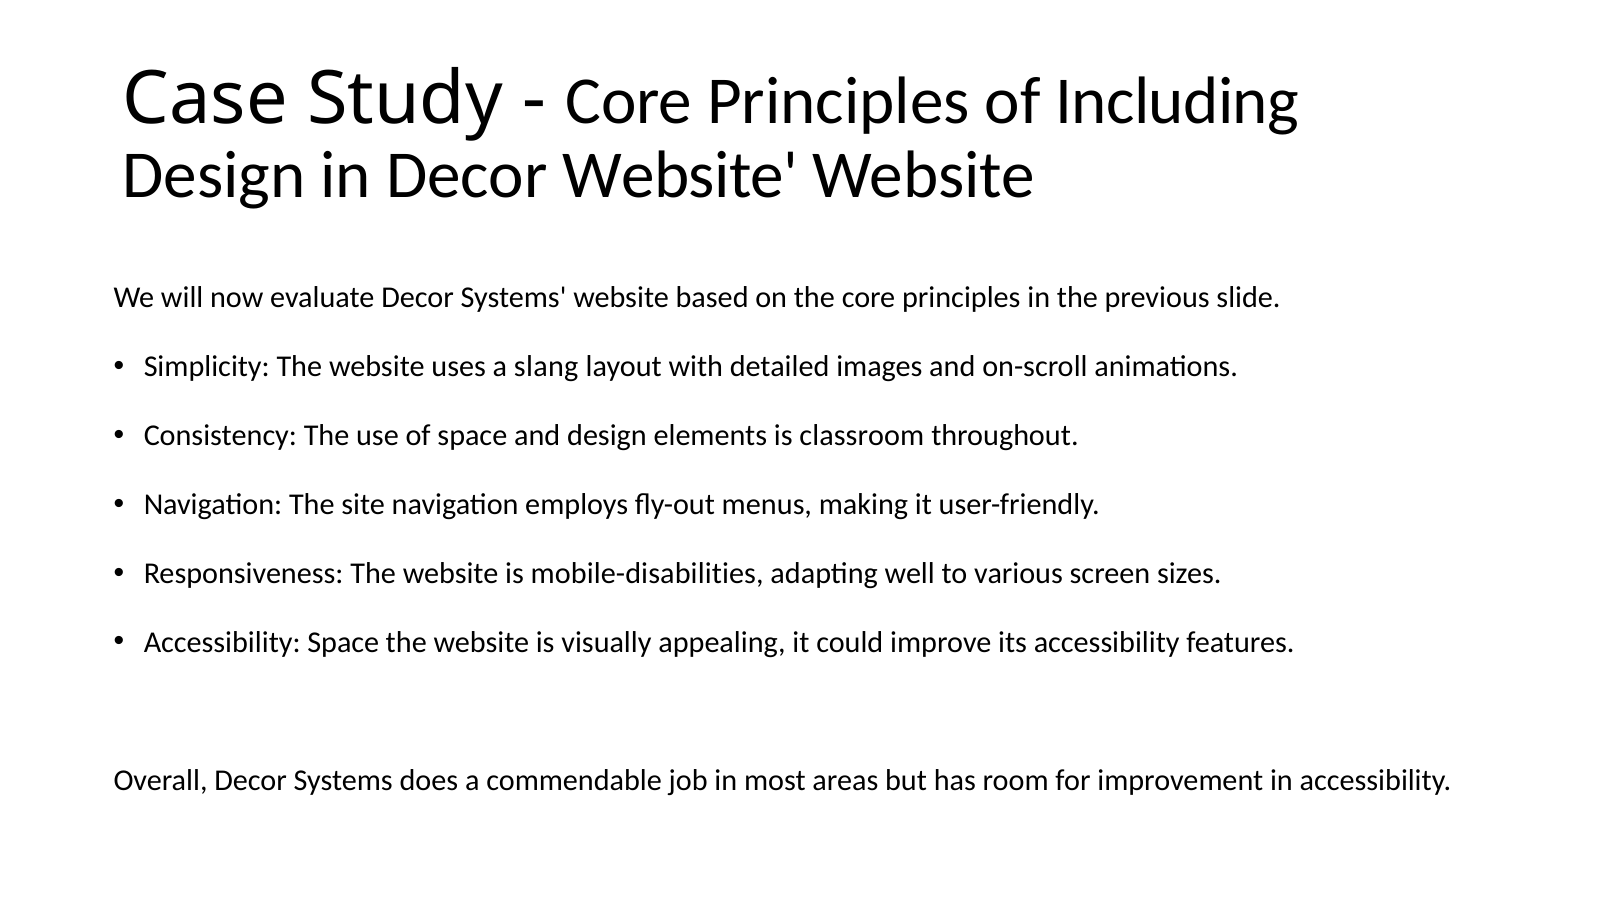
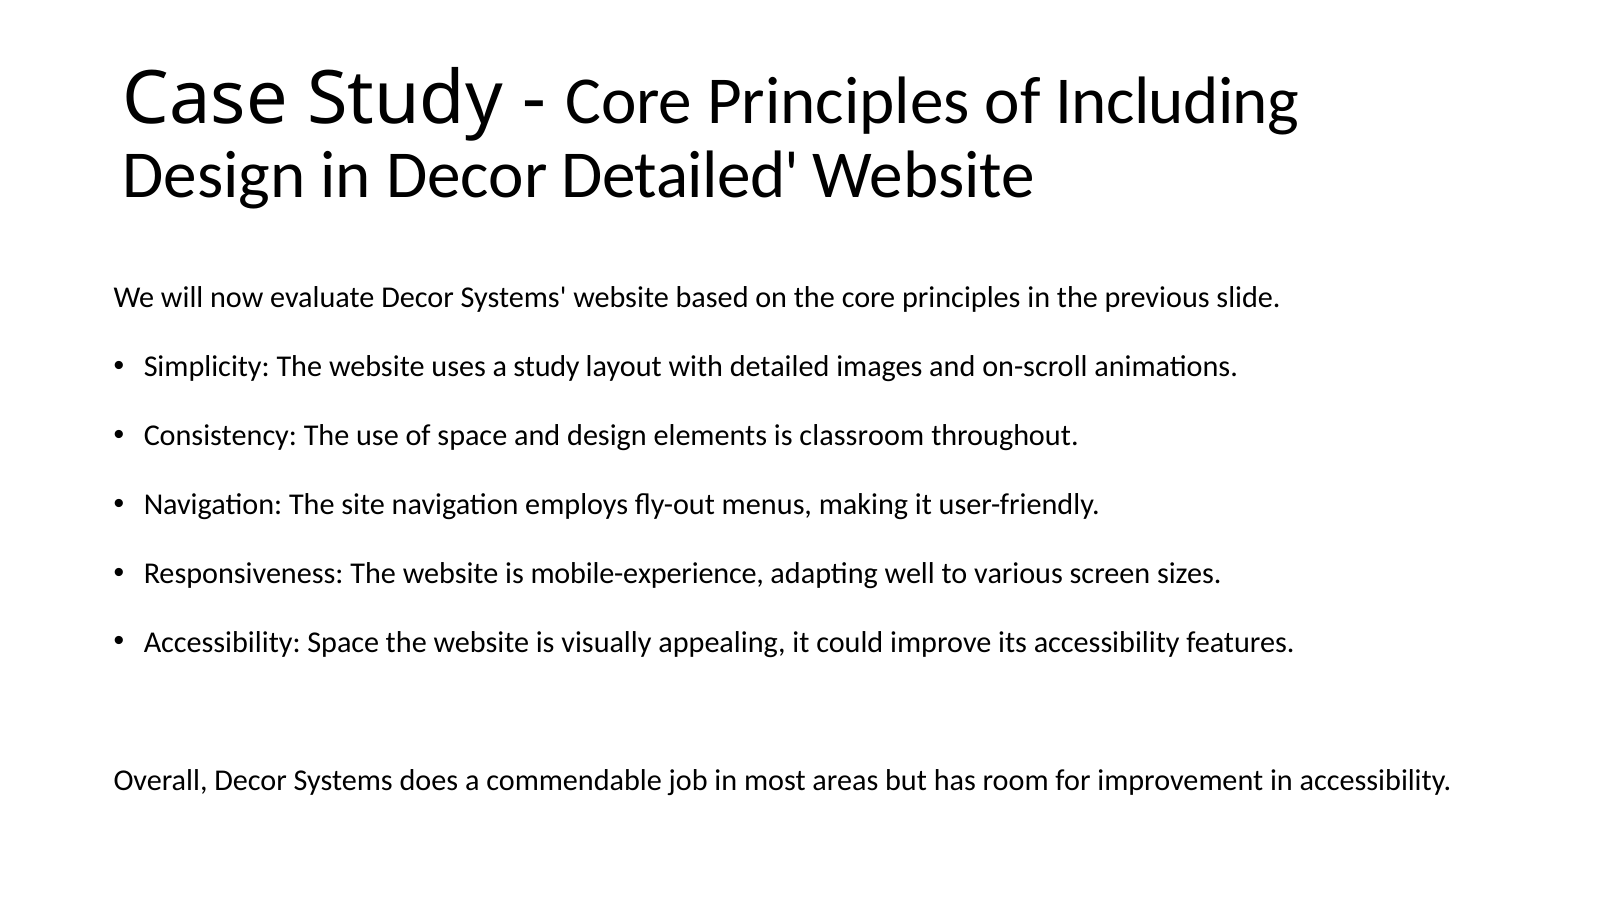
Decor Website: Website -> Detailed
a slang: slang -> study
mobile-disabilities: mobile-disabilities -> mobile-experience
